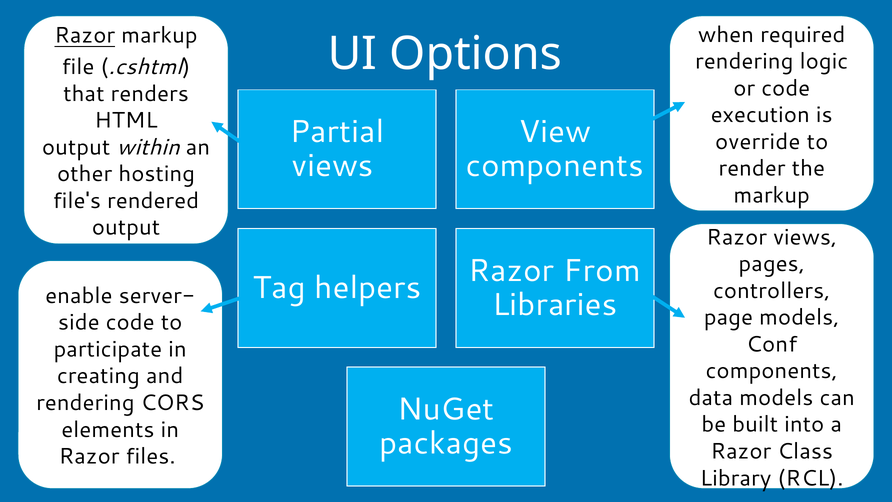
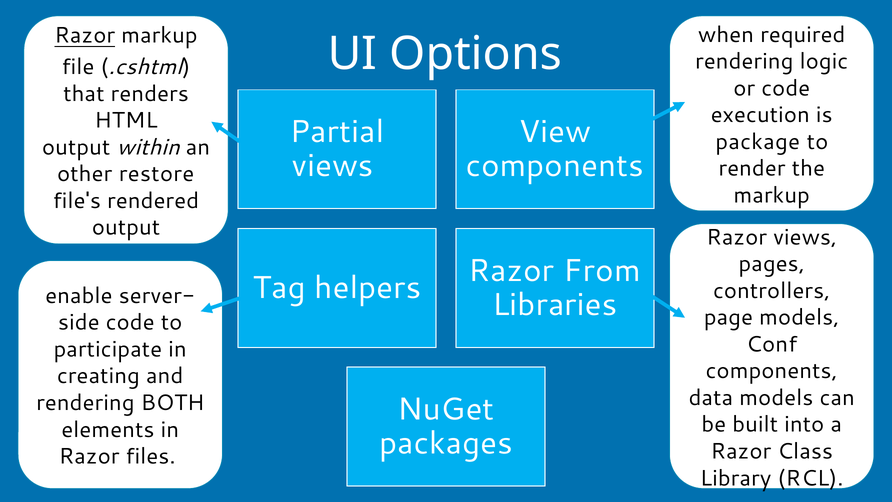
override: override -> package
hosting: hosting -> restore
CORS: CORS -> BOTH
